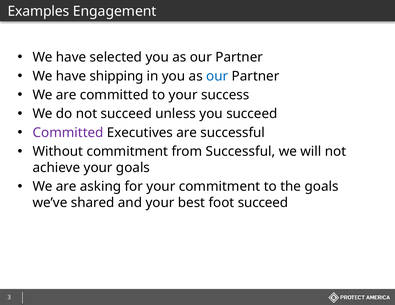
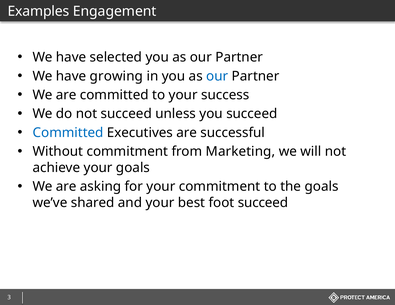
shipping: shipping -> growing
Committed at (68, 133) colour: purple -> blue
from Successful: Successful -> Marketing
